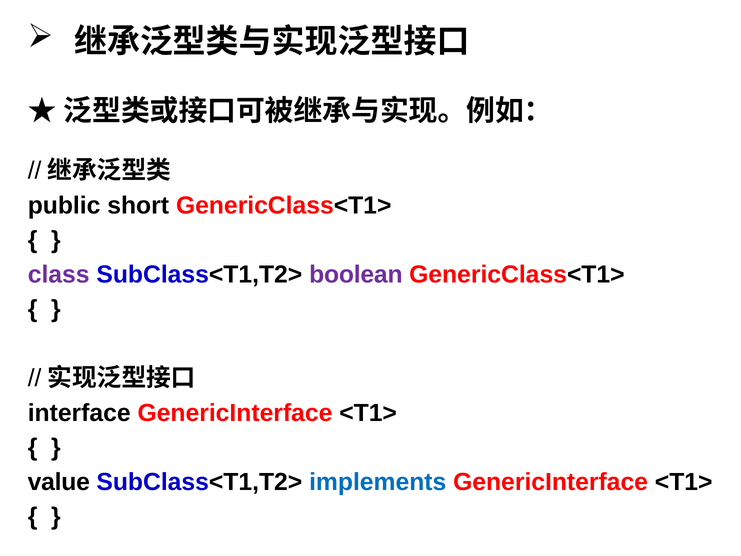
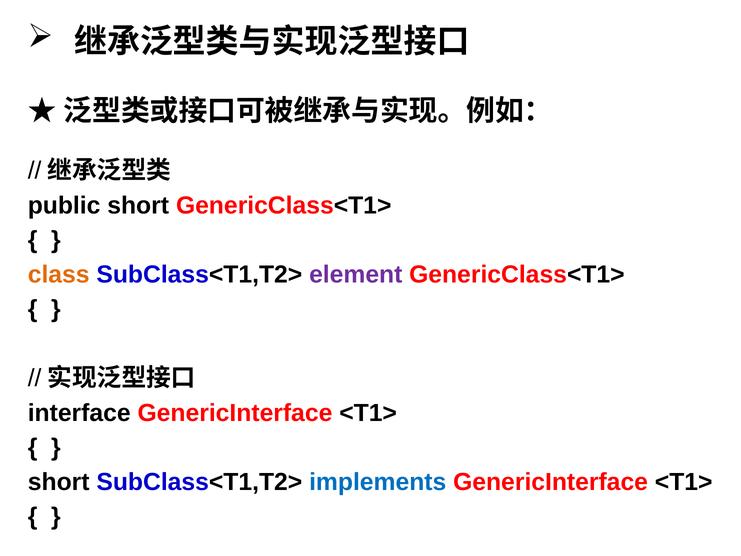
class colour: purple -> orange
boolean: boolean -> element
value at (59, 482): value -> short
